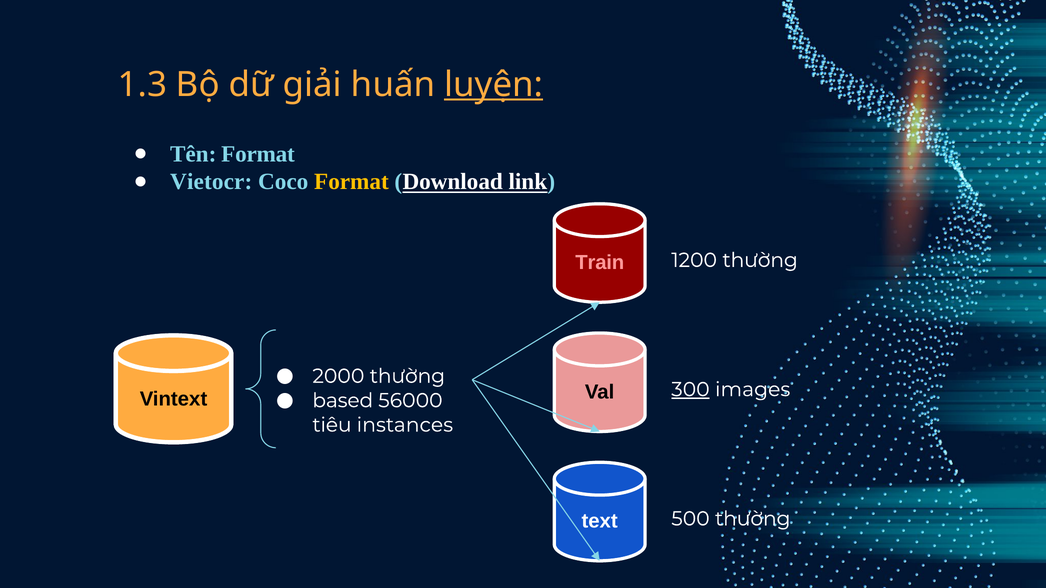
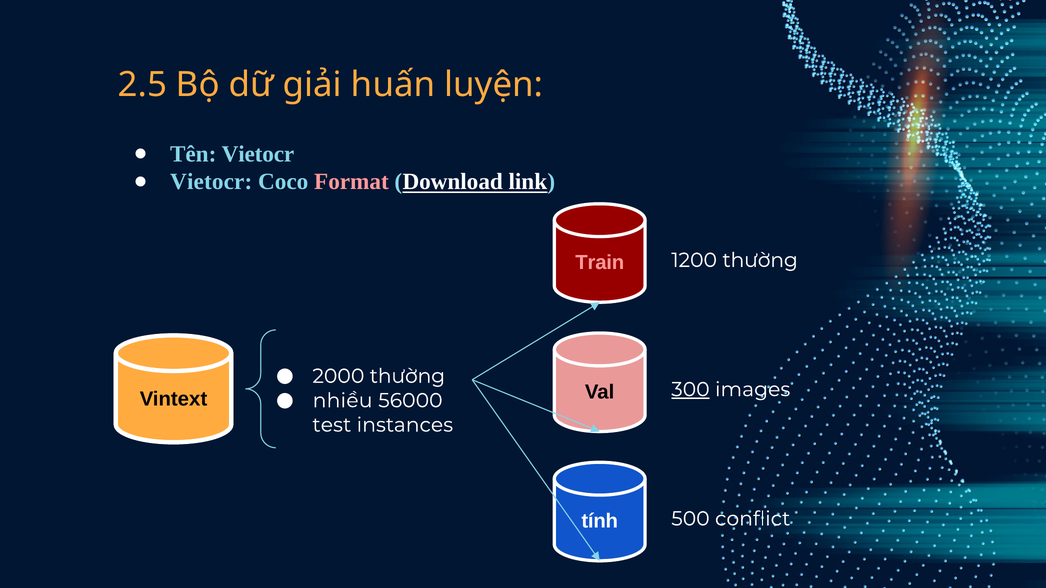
1.3: 1.3 -> 2.5
luyện underline: present -> none
Tên Format: Format -> Vietocr
Format at (351, 182) colour: yellow -> pink
based: based -> nhiều
tiêu: tiêu -> test
text: text -> tính
500 thường: thường -> conflict
